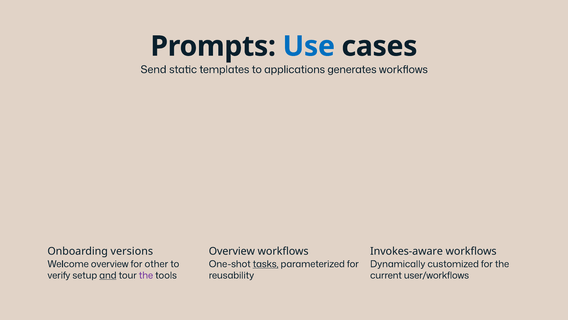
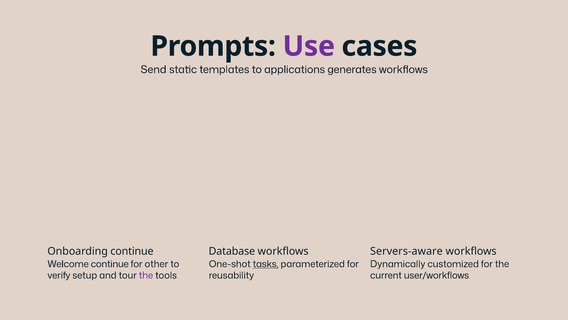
Use colour: blue -> purple
Onboarding versions: versions -> continue
Overview at (232, 251): Overview -> Database
Invokes-aware: Invokes-aware -> Servers-aware
Welcome overview: overview -> continue
and underline: present -> none
